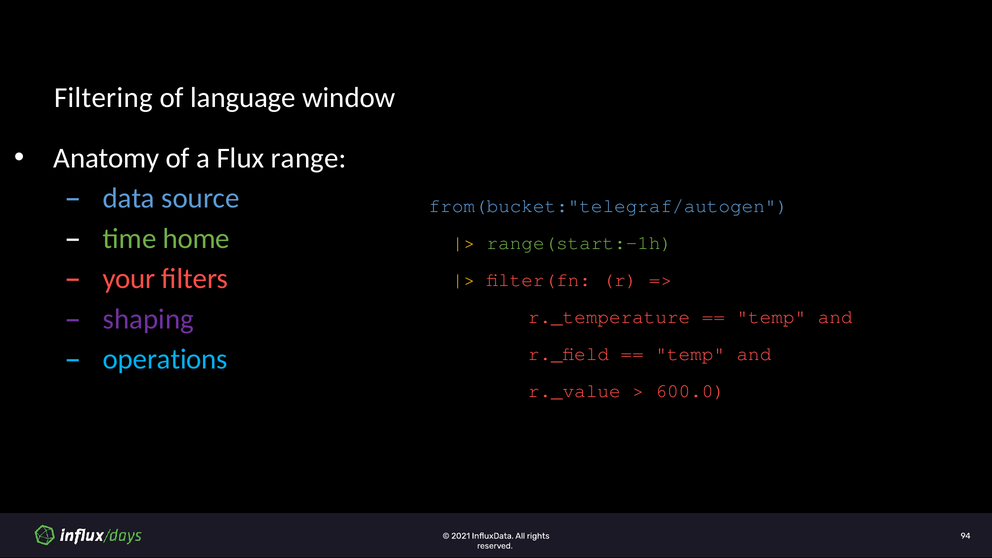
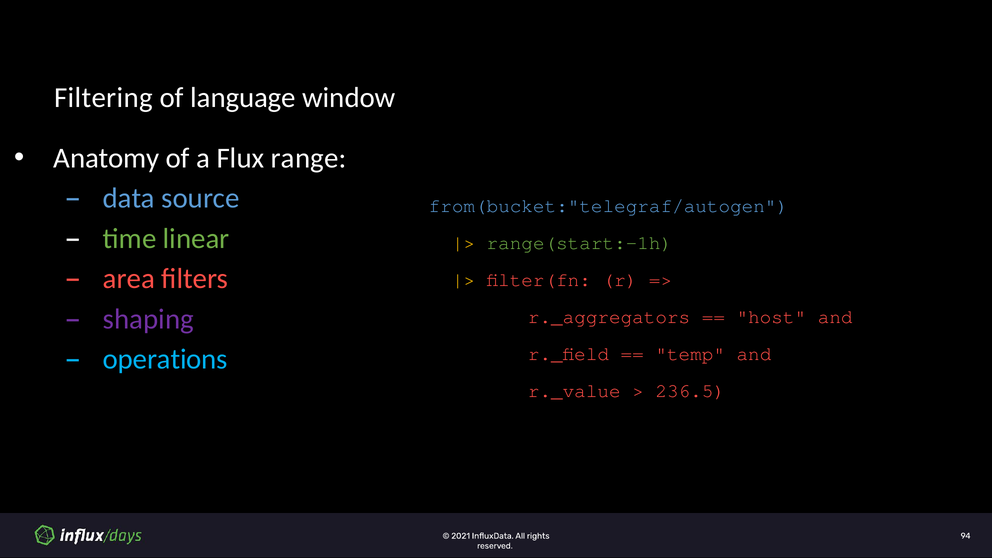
home: home -> linear
your: your -> area
r._temperature: r._temperature -> r._aggregators
temp at (771, 317): temp -> host
600.0: 600.0 -> 236.5
